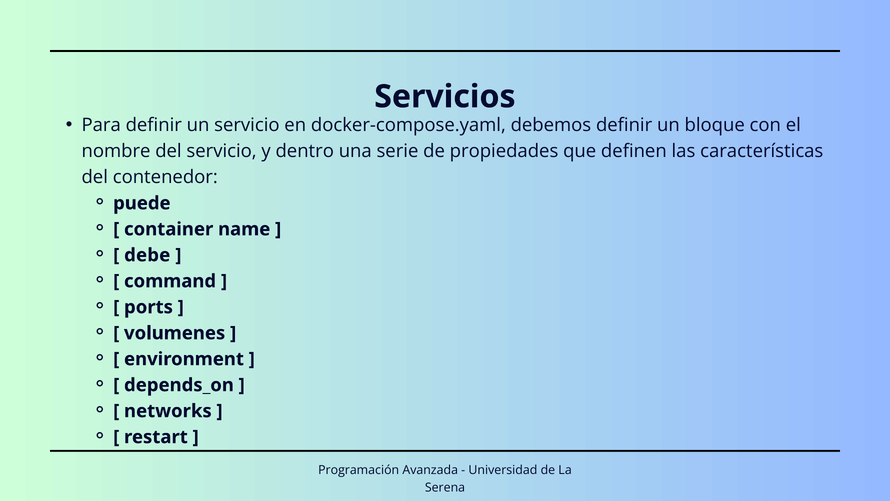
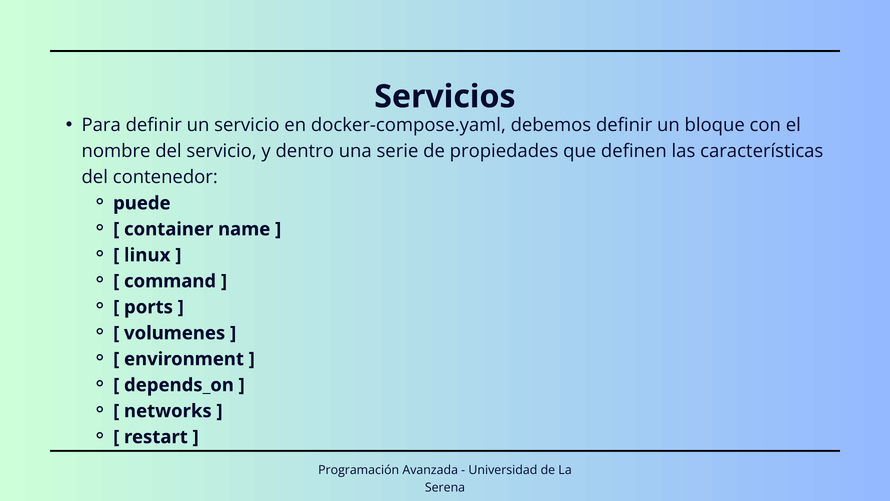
debe: debe -> linux
